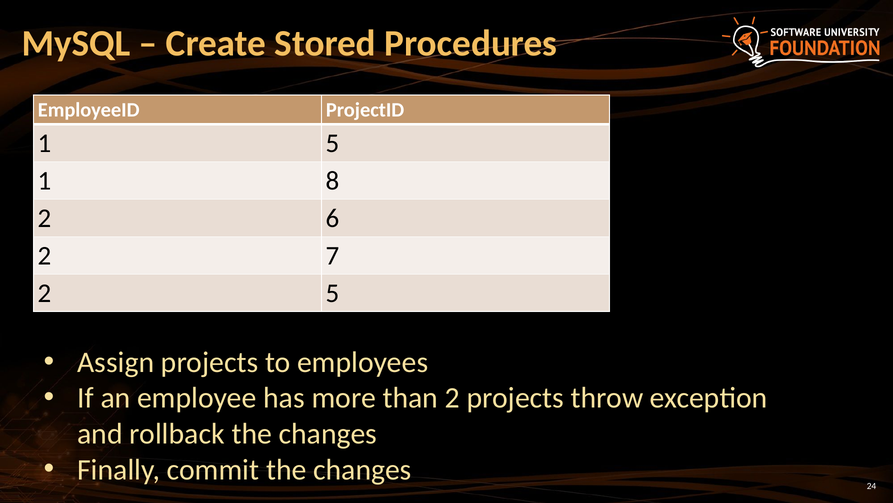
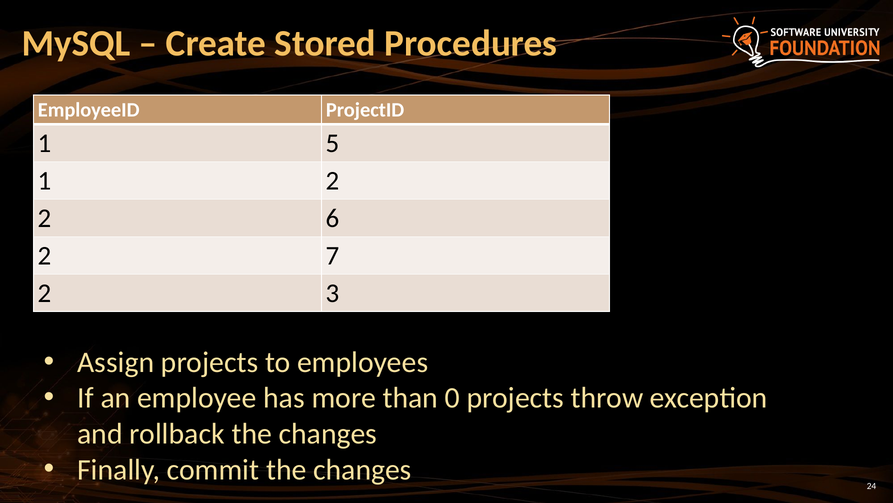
1 8: 8 -> 2
2 5: 5 -> 3
than 2: 2 -> 0
